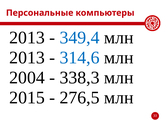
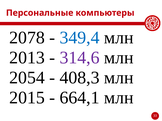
2013 at (27, 38): 2013 -> 2078
314,6 colour: blue -> purple
2004: 2004 -> 2054
338,3: 338,3 -> 408,3
276,5: 276,5 -> 664,1
